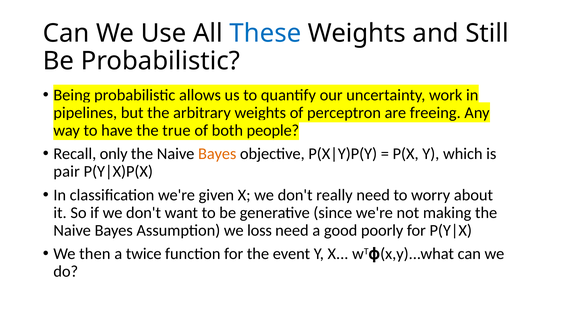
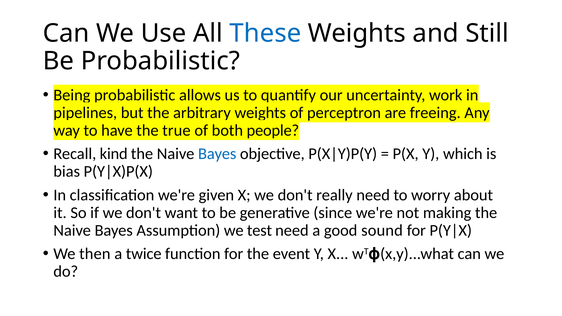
only: only -> kind
Bayes at (217, 154) colour: orange -> blue
pair: pair -> bias
loss: loss -> test
poorly: poorly -> sound
